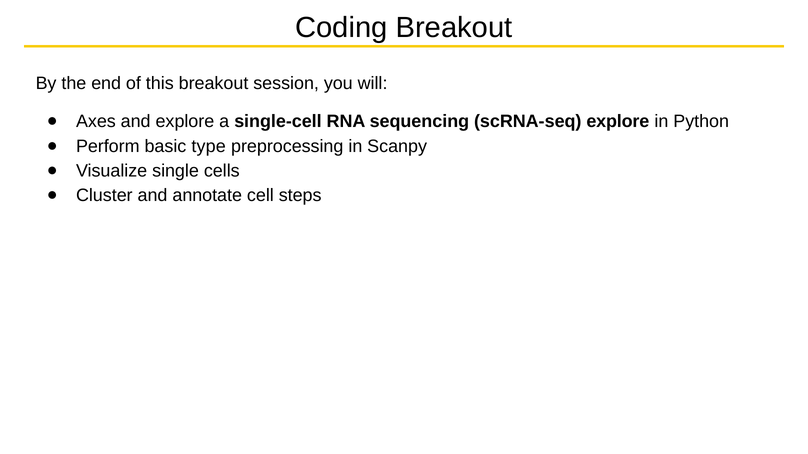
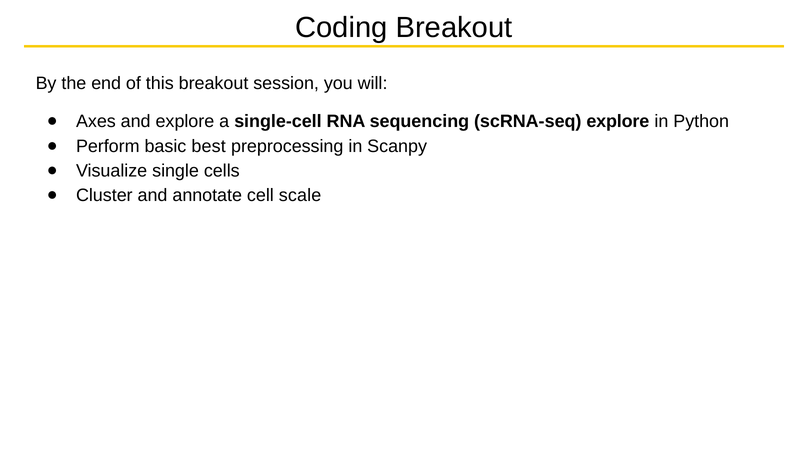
type: type -> best
steps: steps -> scale
